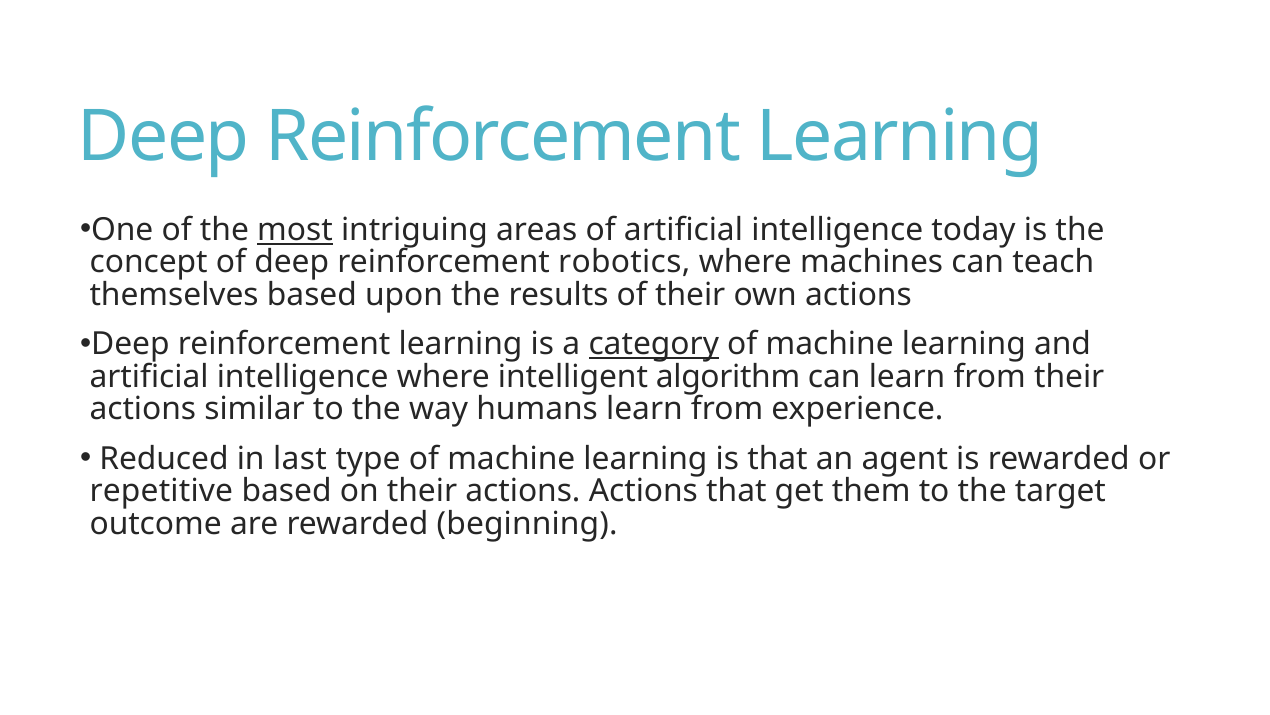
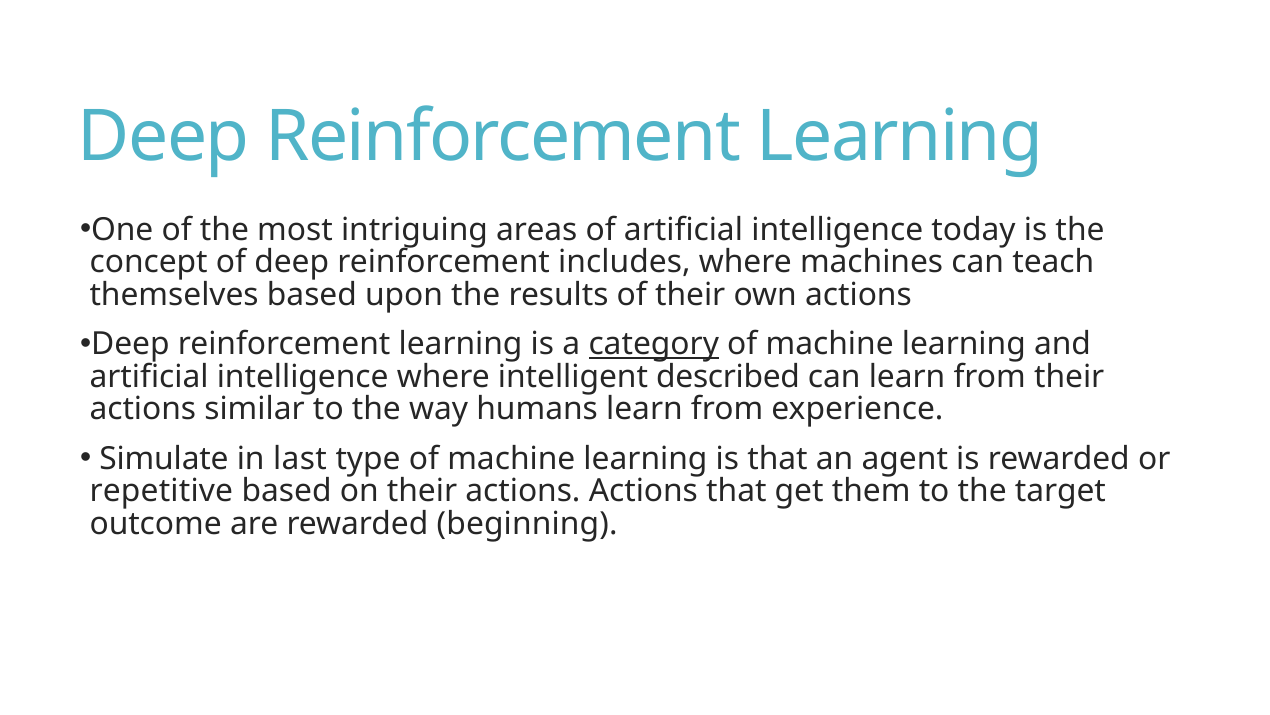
most underline: present -> none
robotics: robotics -> includes
algorithm: algorithm -> described
Reduced: Reduced -> Simulate
